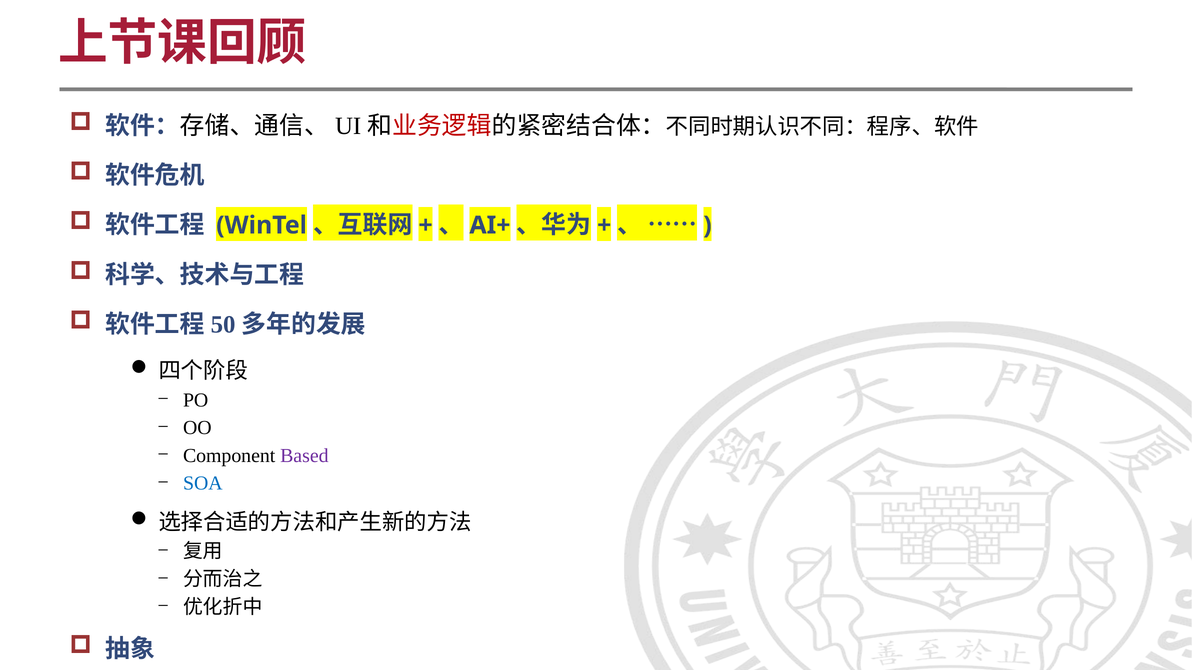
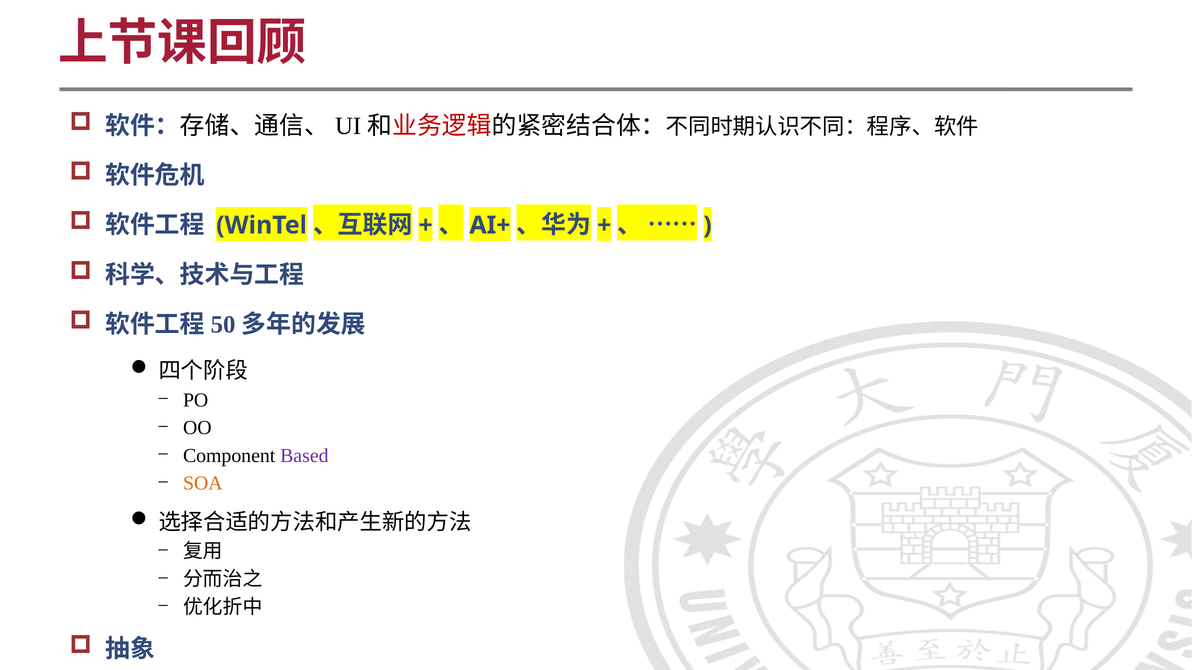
SOA colour: blue -> orange
